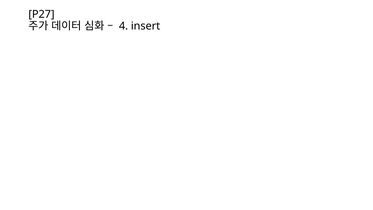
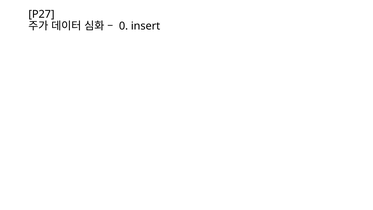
4: 4 -> 0
